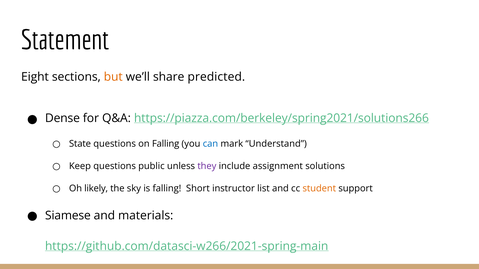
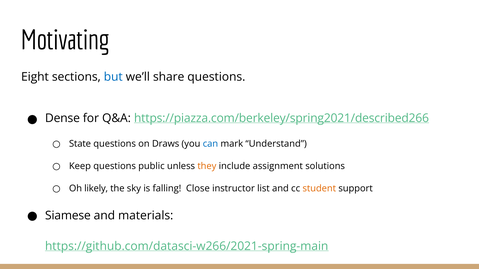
Statement: Statement -> Motivating
but colour: orange -> blue
share predicted: predicted -> questions
https://piazza.com/berkeley/spring2021/solutions266: https://piazza.com/berkeley/spring2021/solutions266 -> https://piazza.com/berkeley/spring2021/described266
on Falling: Falling -> Draws
they colour: purple -> orange
Short: Short -> Close
